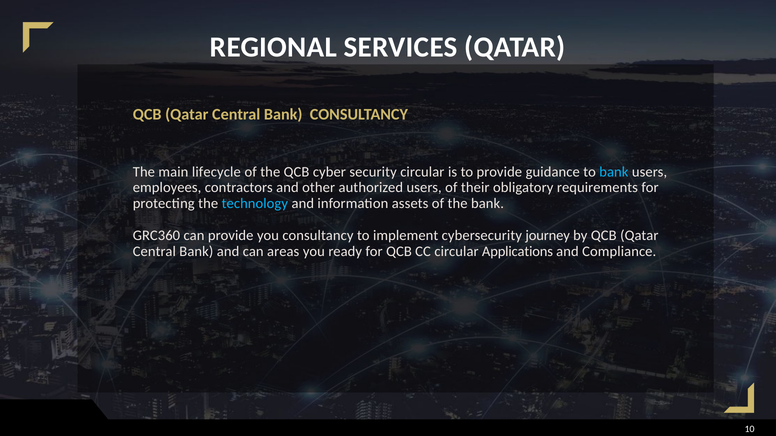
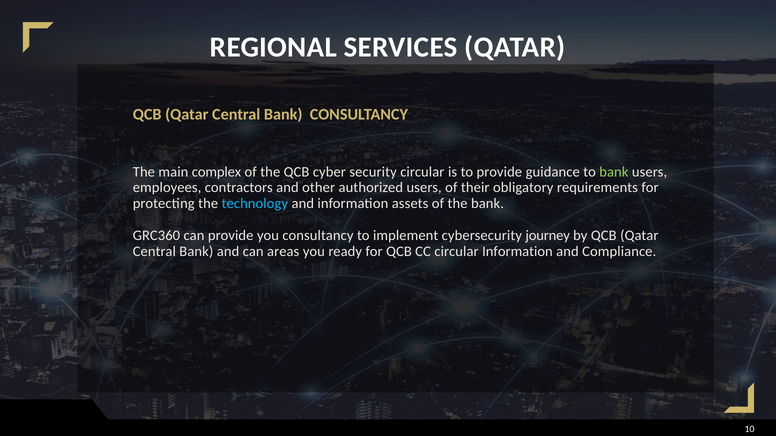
lifecycle: lifecycle -> complex
bank at (614, 172) colour: light blue -> light green
circular Applications: Applications -> Information
